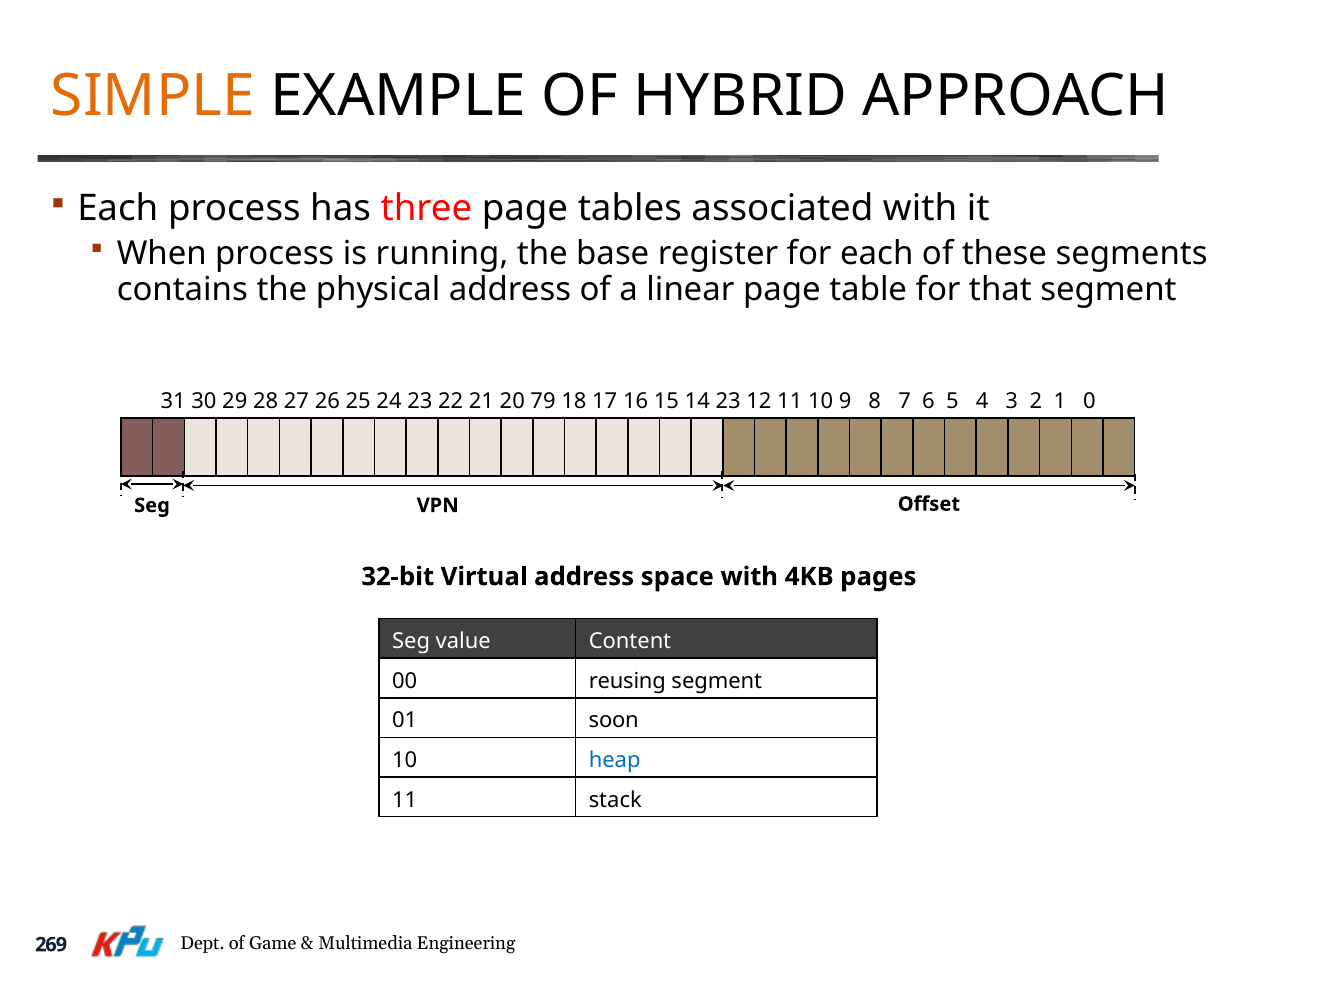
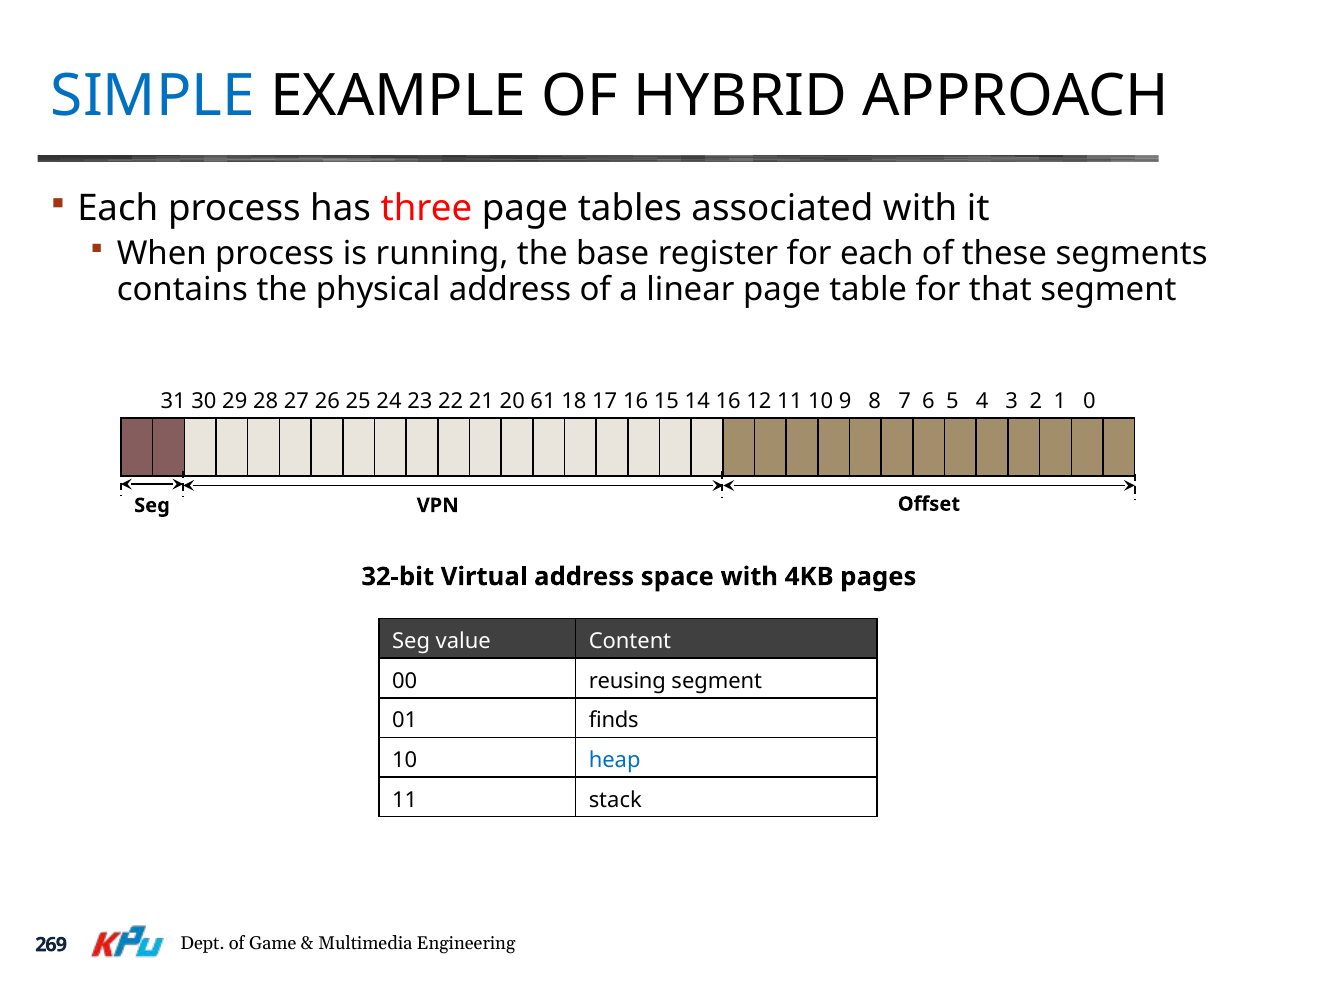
SIMPLE colour: orange -> blue
79: 79 -> 61
14 23: 23 -> 16
soon: soon -> finds
